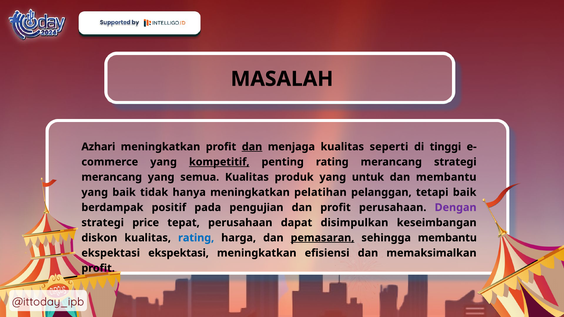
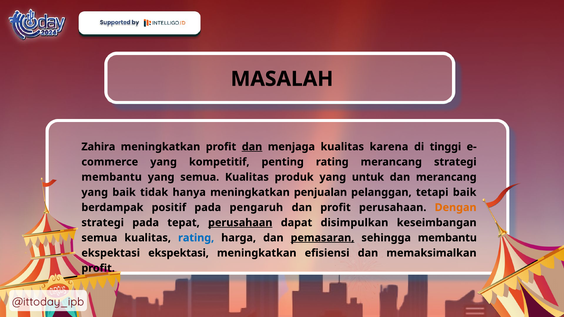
Azhari: Azhari -> Zahira
seperti: seperti -> karena
kompetitif underline: present -> none
merancang at (112, 177): merancang -> membantu
dan membantu: membantu -> merancang
pelatihan: pelatihan -> penjualan
pengujian: pengujian -> pengaruh
Dengan colour: purple -> orange
strategi price: price -> pada
perusahaan at (240, 223) underline: none -> present
diskon at (99, 238): diskon -> semua
